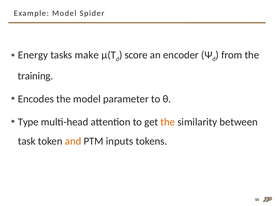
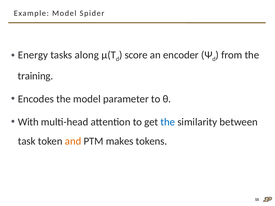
make: make -> along
Type: Type -> With
the at (168, 122) colour: orange -> blue
inputs: inputs -> makes
